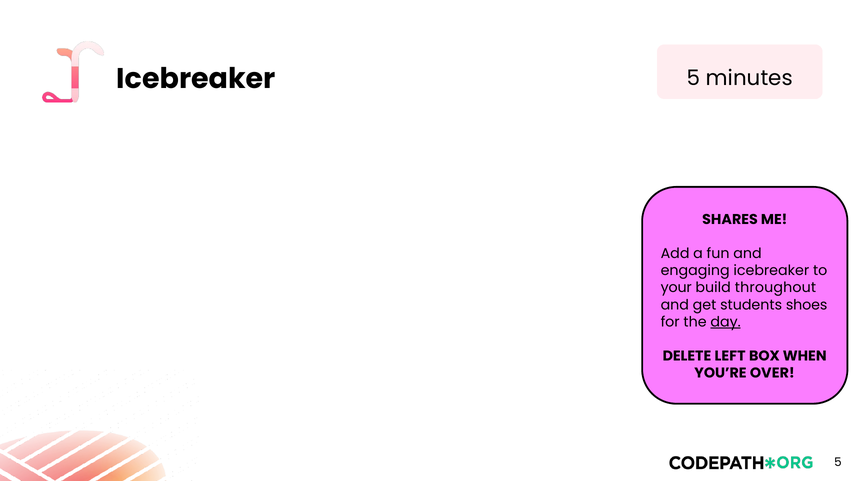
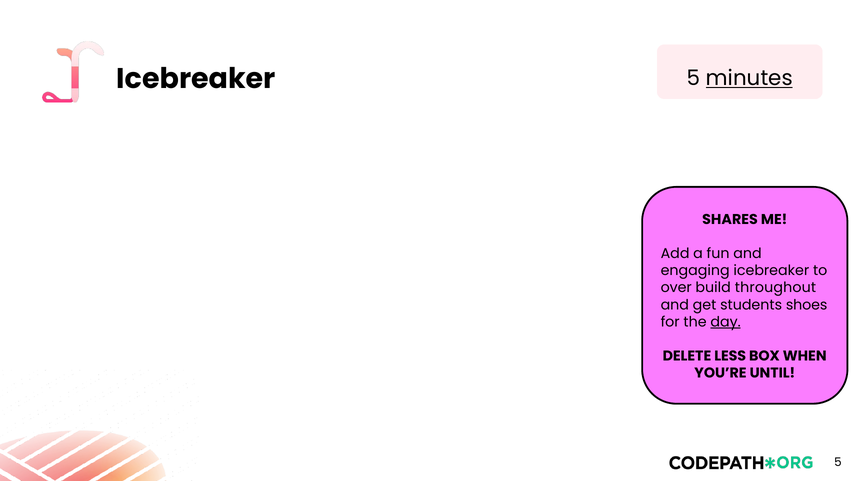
minutes underline: none -> present
your: your -> over
LEFT: LEFT -> LESS
OVER: OVER -> UNTIL
